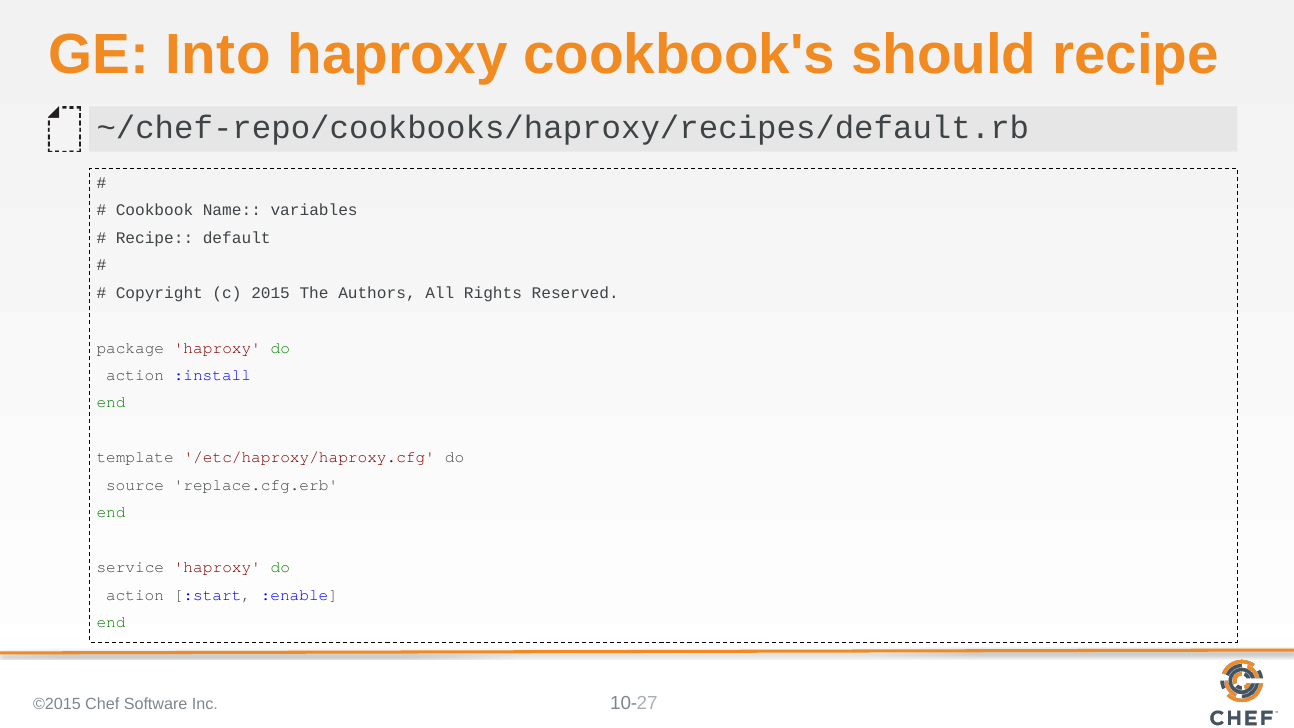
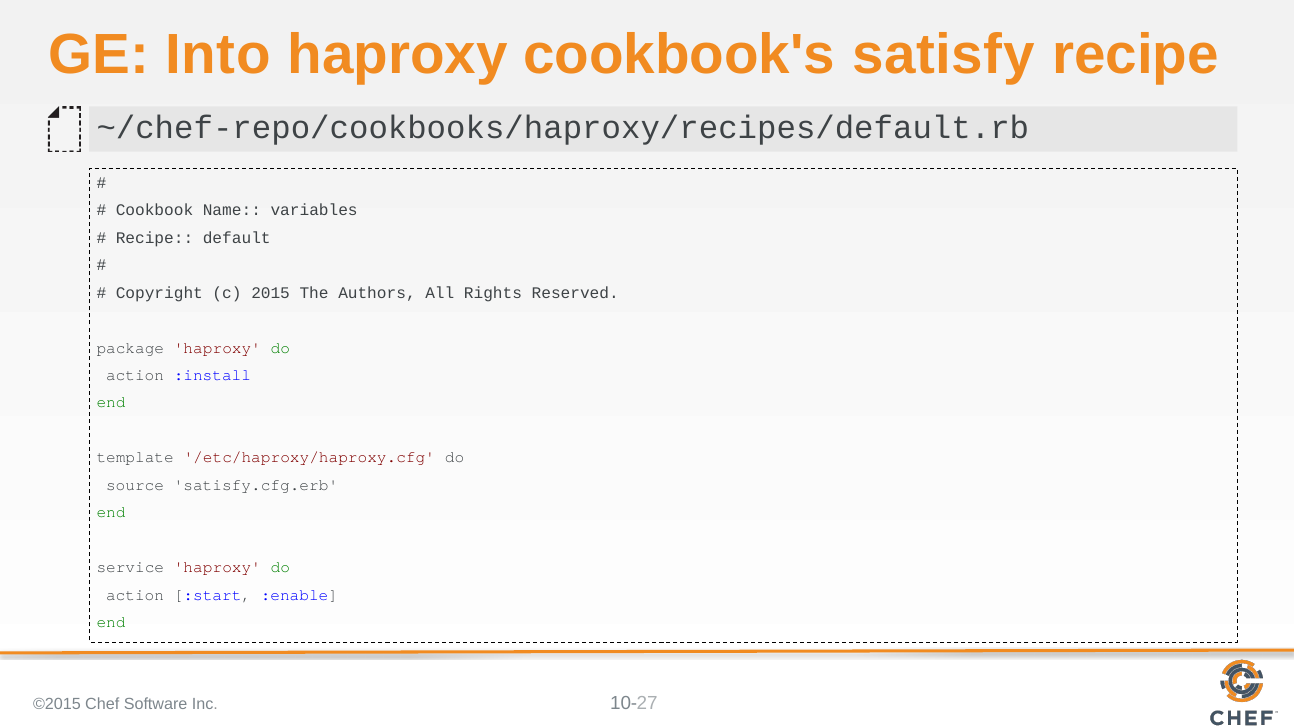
should: should -> satisfy
replace.cfg.erb: replace.cfg.erb -> satisfy.cfg.erb
